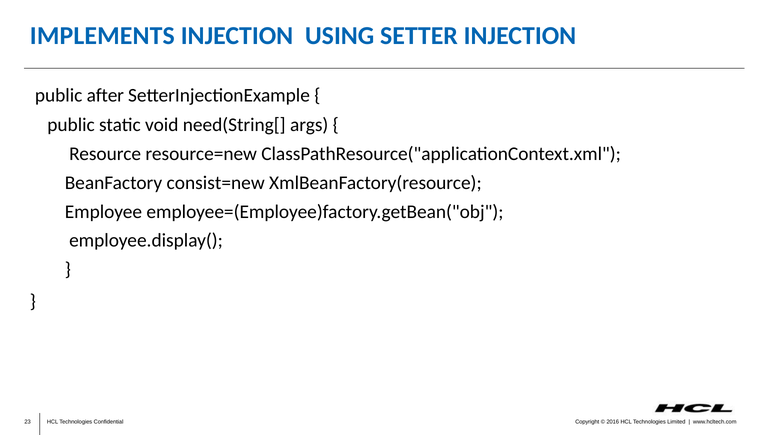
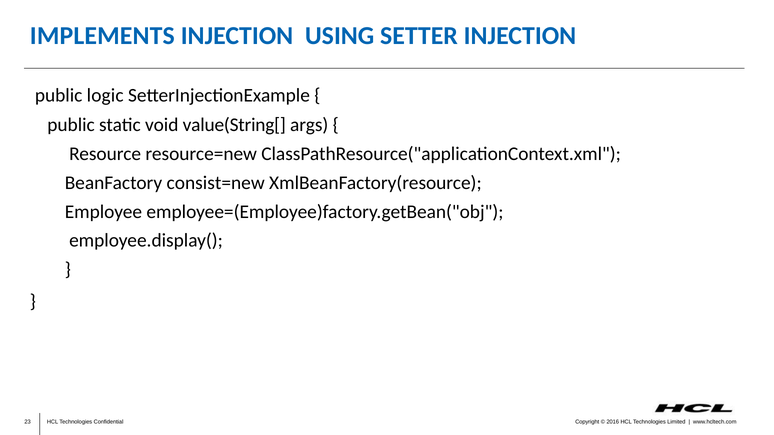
after: after -> logic
need(String[: need(String[ -> value(String[
